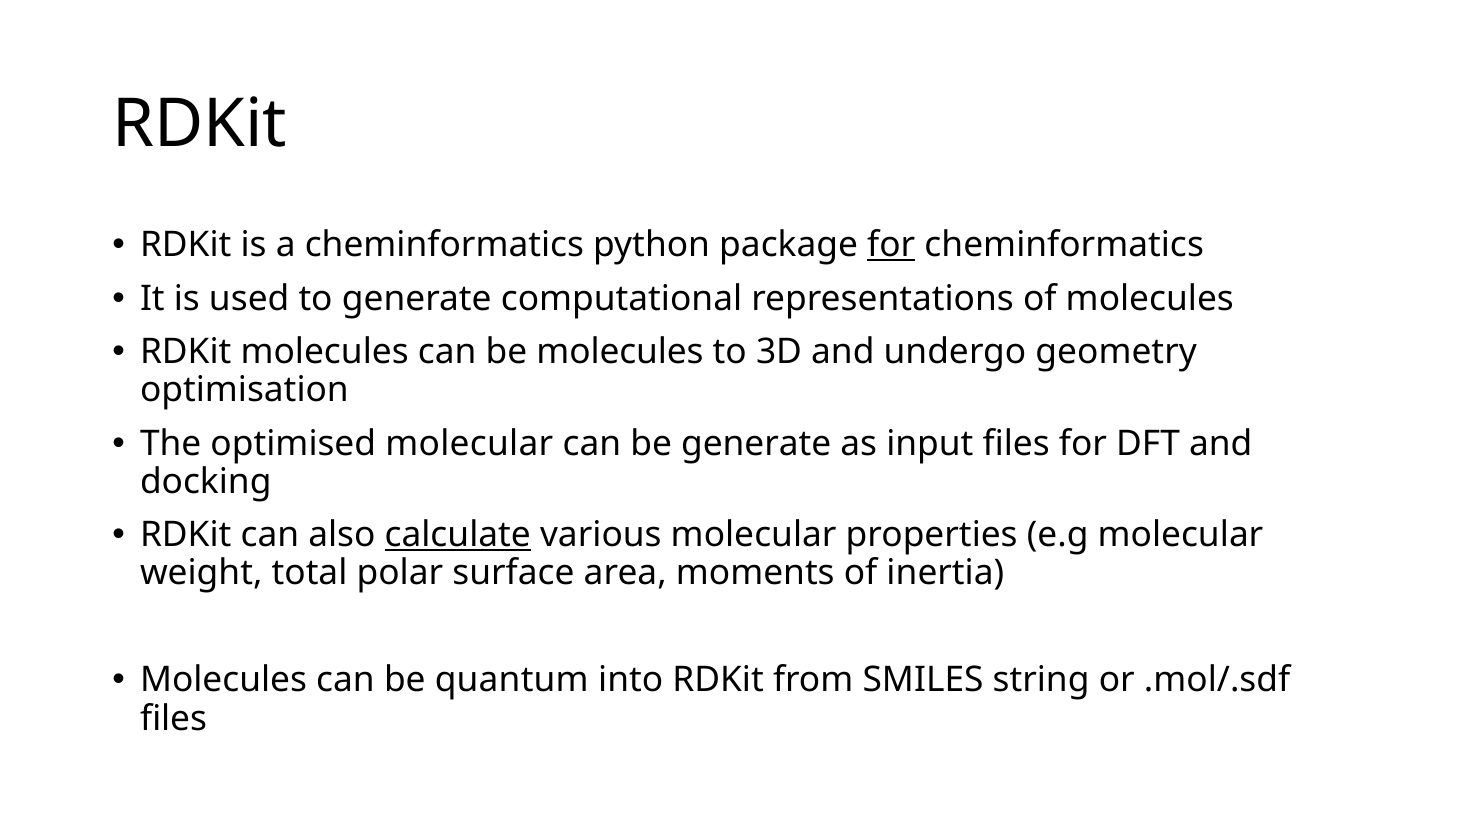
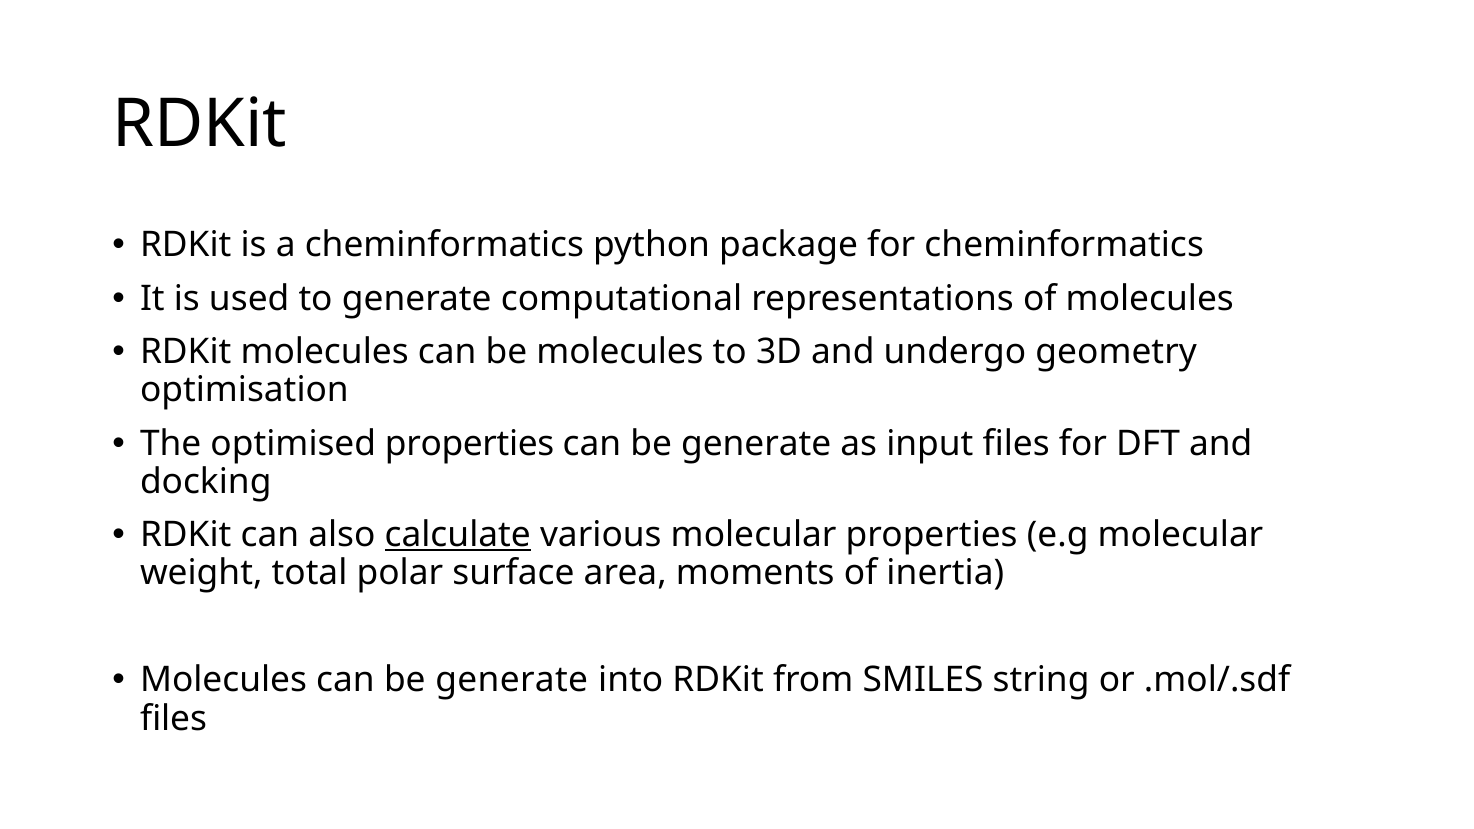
for at (891, 245) underline: present -> none
optimised molecular: molecular -> properties
Molecules can be quantum: quantum -> generate
